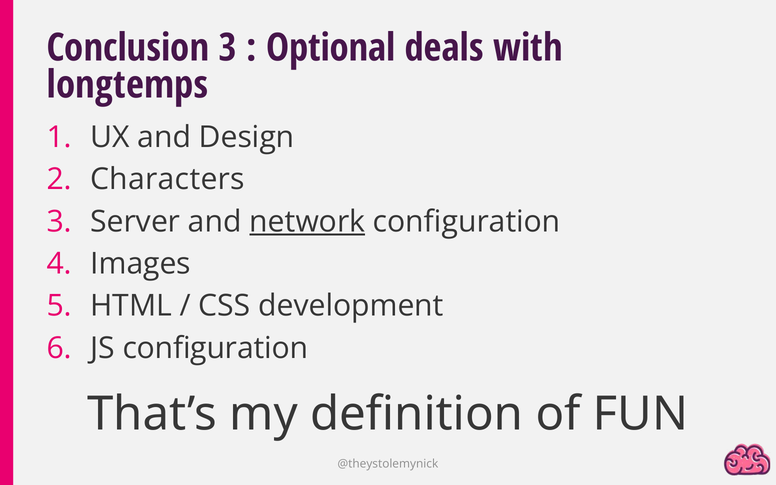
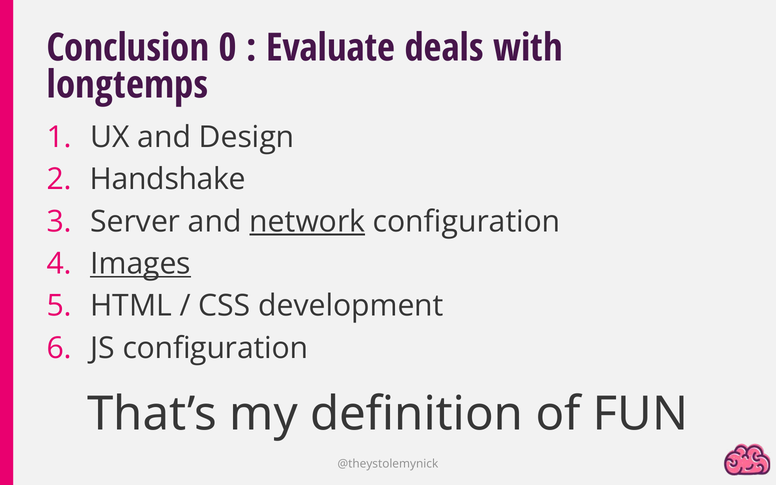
Conclusion 3: 3 -> 0
Optional: Optional -> Evaluate
Characters: Characters -> Handshake
Images underline: none -> present
